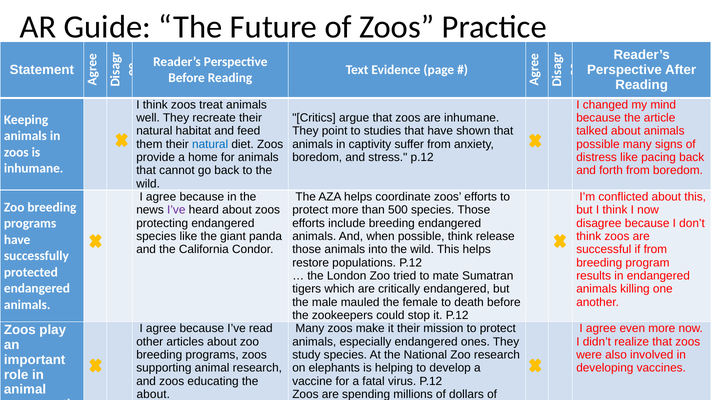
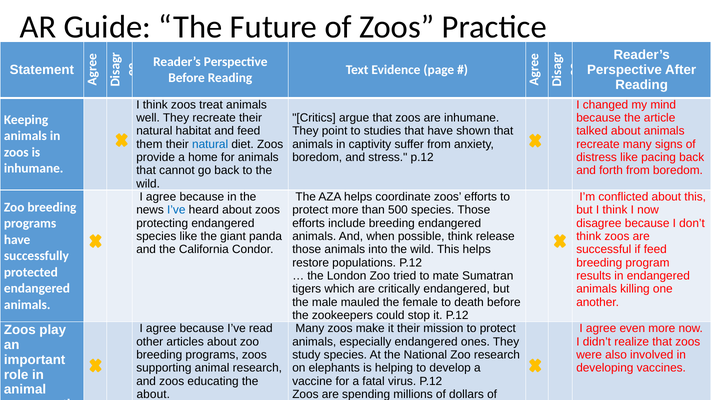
possible at (598, 144): possible -> recreate
I’ve at (176, 210) colour: purple -> blue
if from: from -> feed
